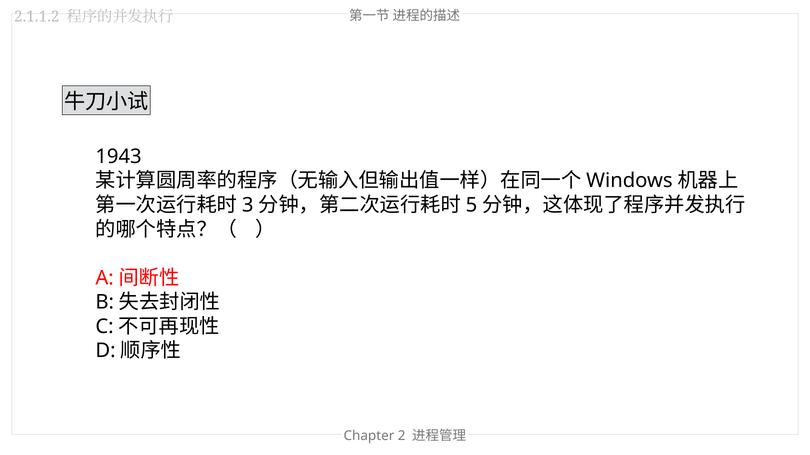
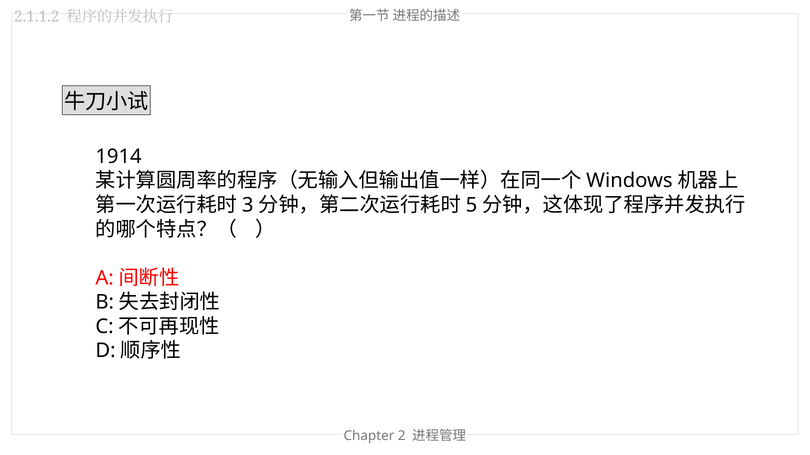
1943: 1943 -> 1914
